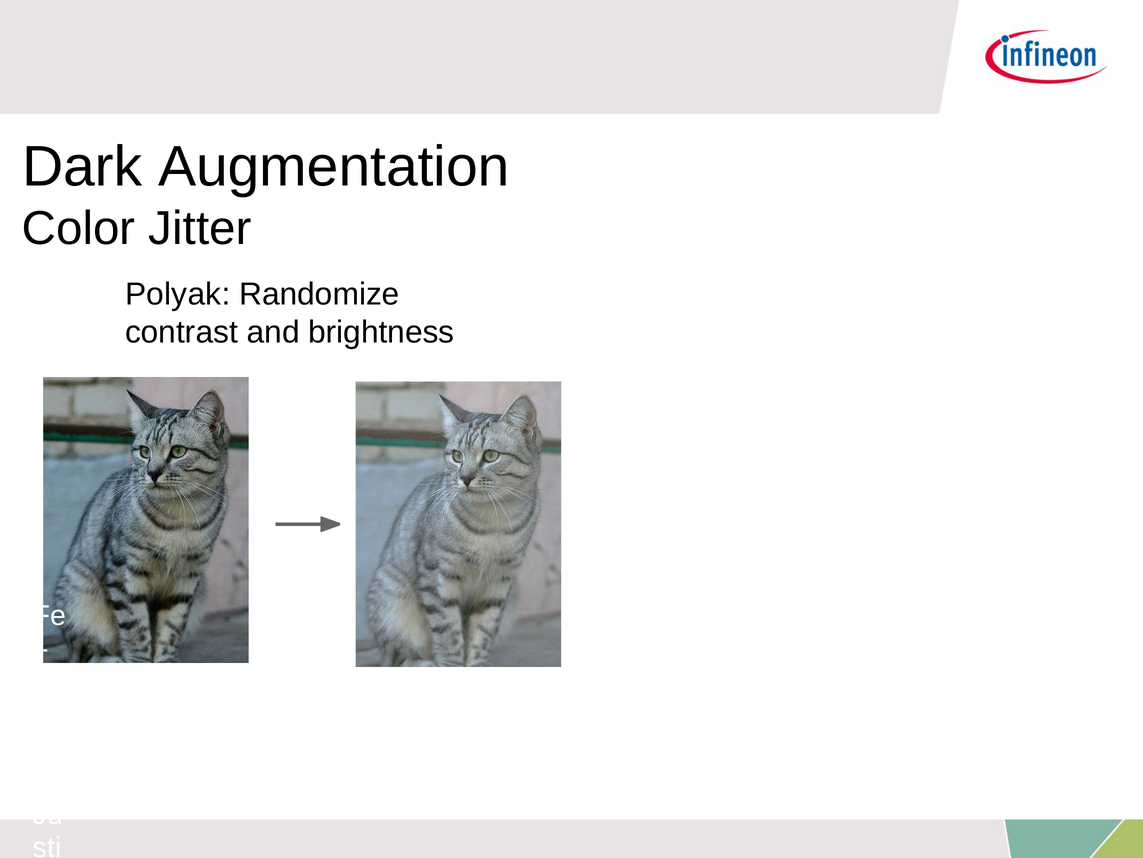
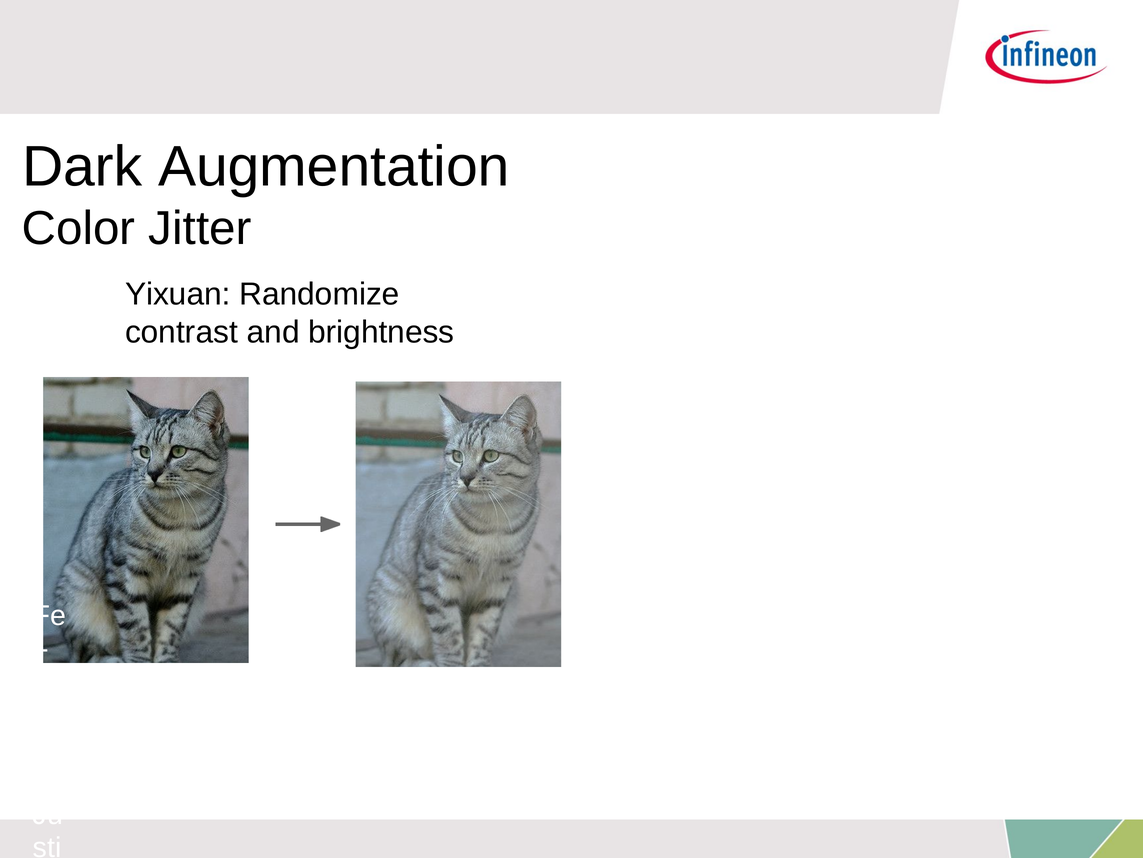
Polyak: Polyak -> Yixuan
